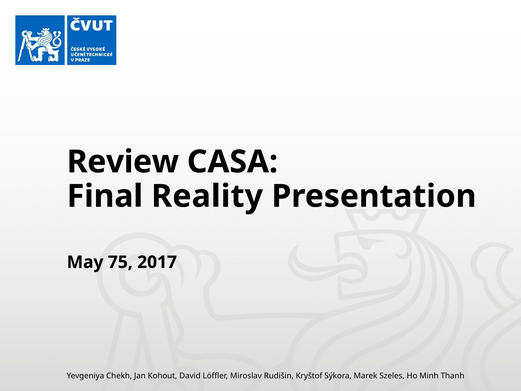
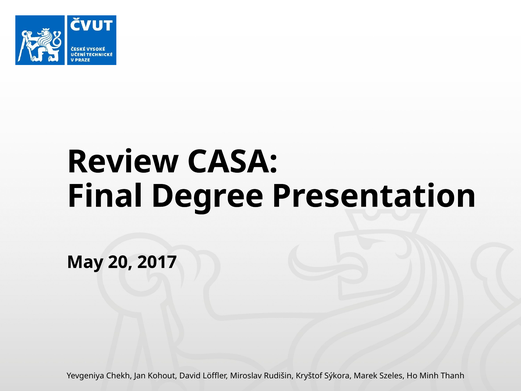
Reality: Reality -> Degree
75: 75 -> 20
